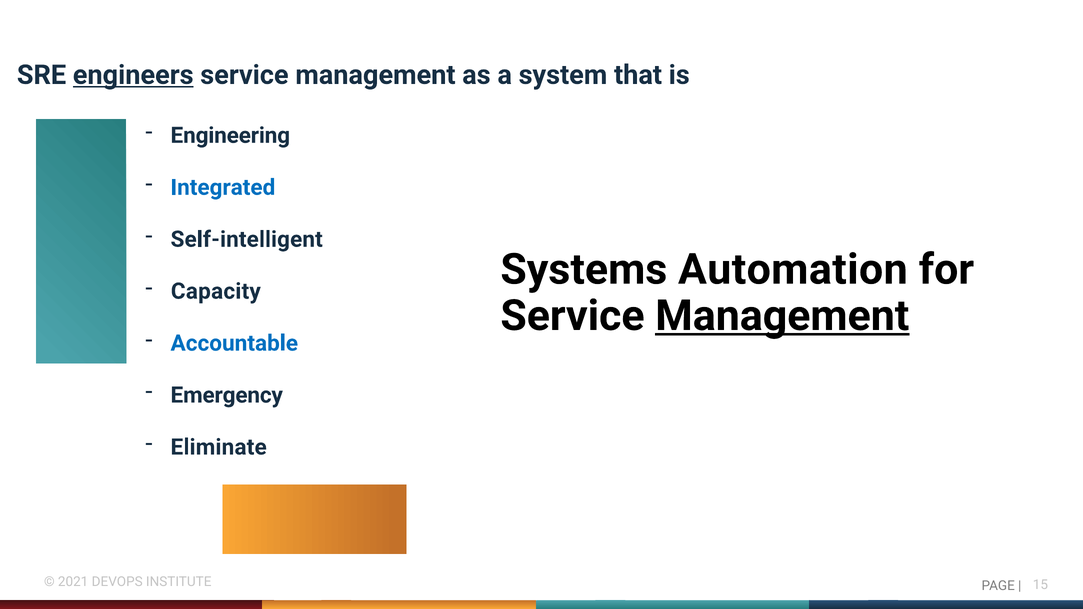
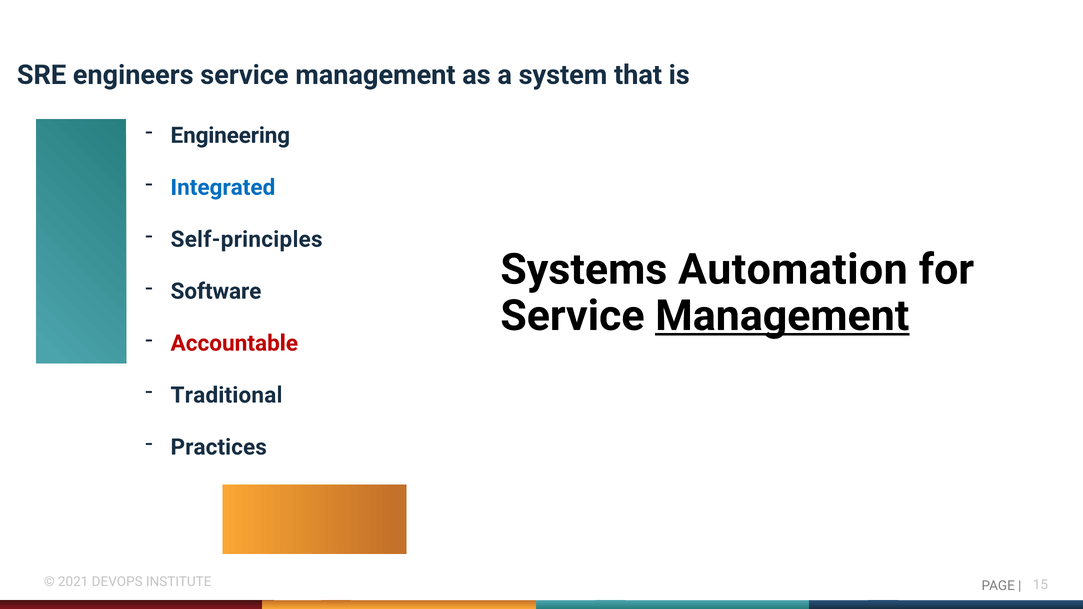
engineers underline: present -> none
Self-intelligent: Self-intelligent -> Self-principles
Capacity: Capacity -> Software
Accountable colour: blue -> red
Emergency: Emergency -> Traditional
Eliminate: Eliminate -> Practices
